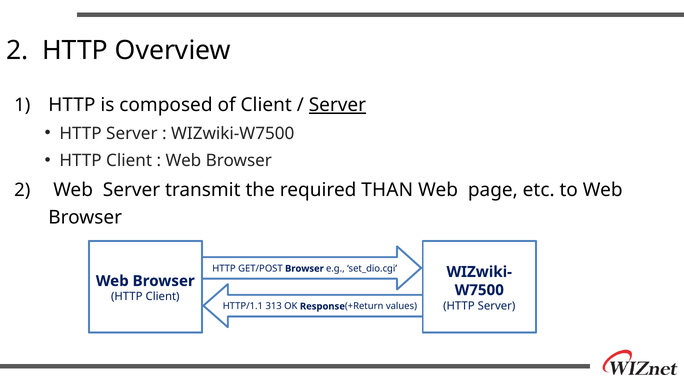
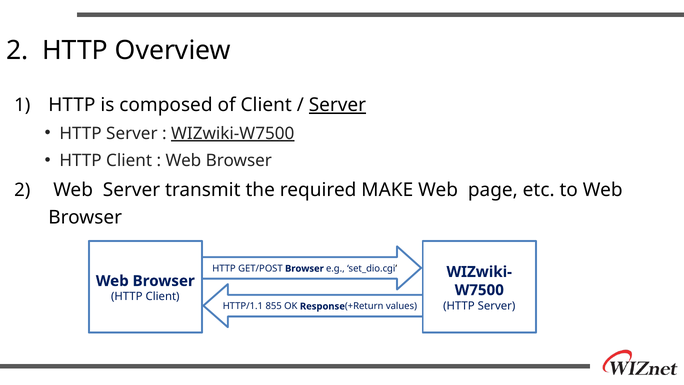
WIZwiki-W7500 underline: none -> present
THAN: THAN -> MAKE
313: 313 -> 855
